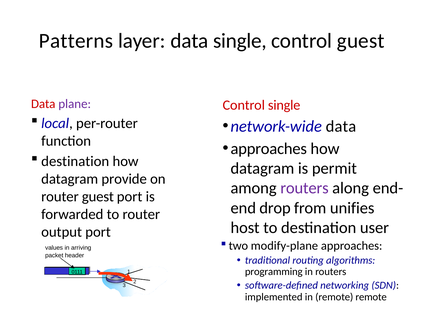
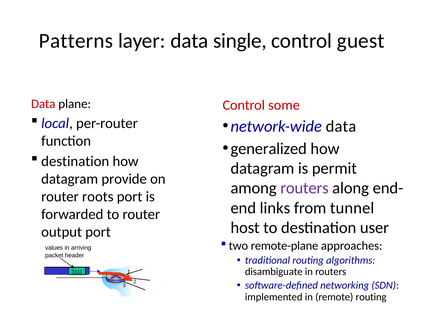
plane colour: purple -> black
Control single: single -> some
approaches at (269, 149): approaches -> generalized
router guest: guest -> roots
drop: drop -> links
unifies: unifies -> tunnel
modify-plane: modify-plane -> remote-plane
programming: programming -> disambiguate
remote remote: remote -> routing
